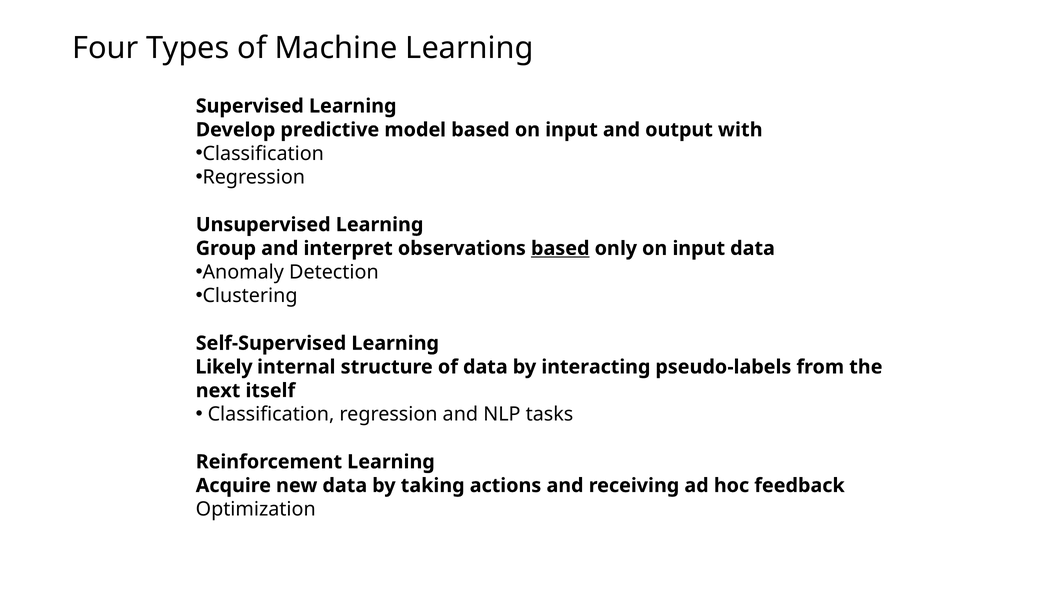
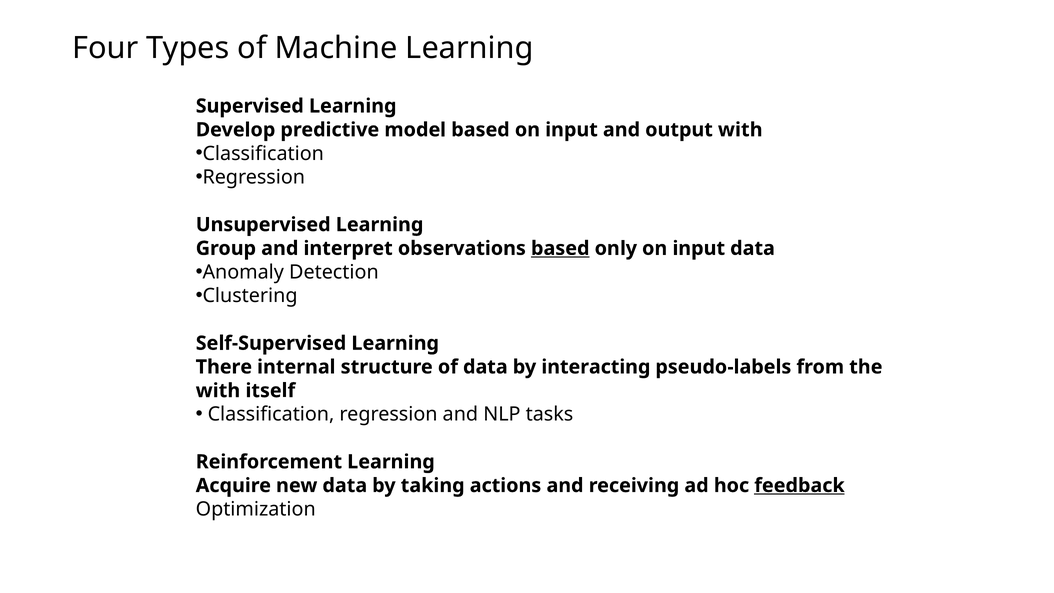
Likely: Likely -> There
next at (218, 391): next -> with
feedback underline: none -> present
